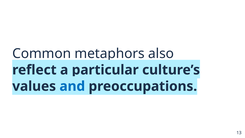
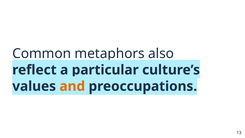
and colour: blue -> orange
